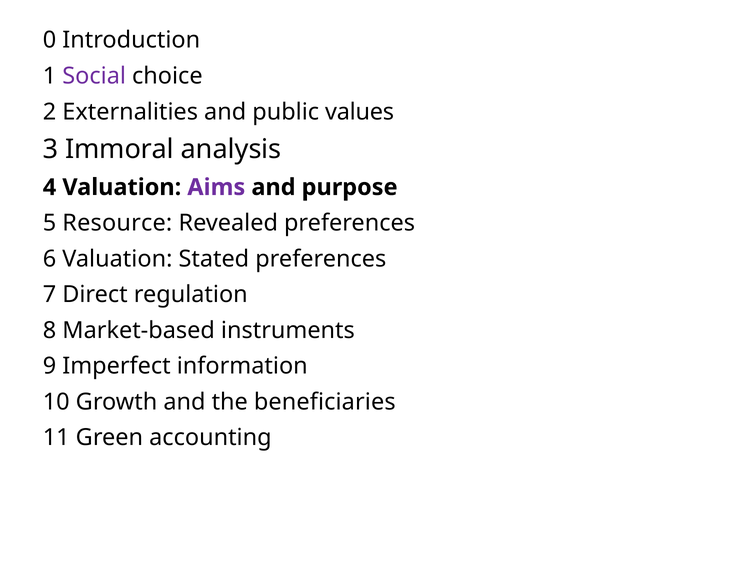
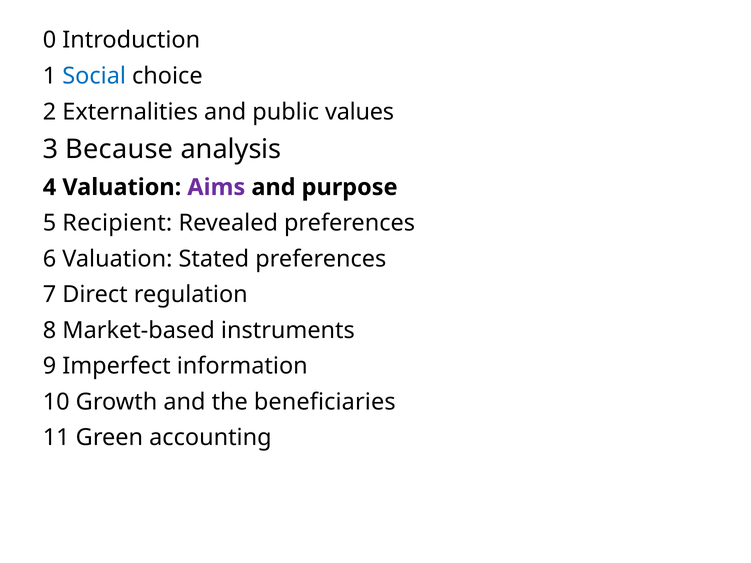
Social colour: purple -> blue
Immoral: Immoral -> Because
Resource: Resource -> Recipient
